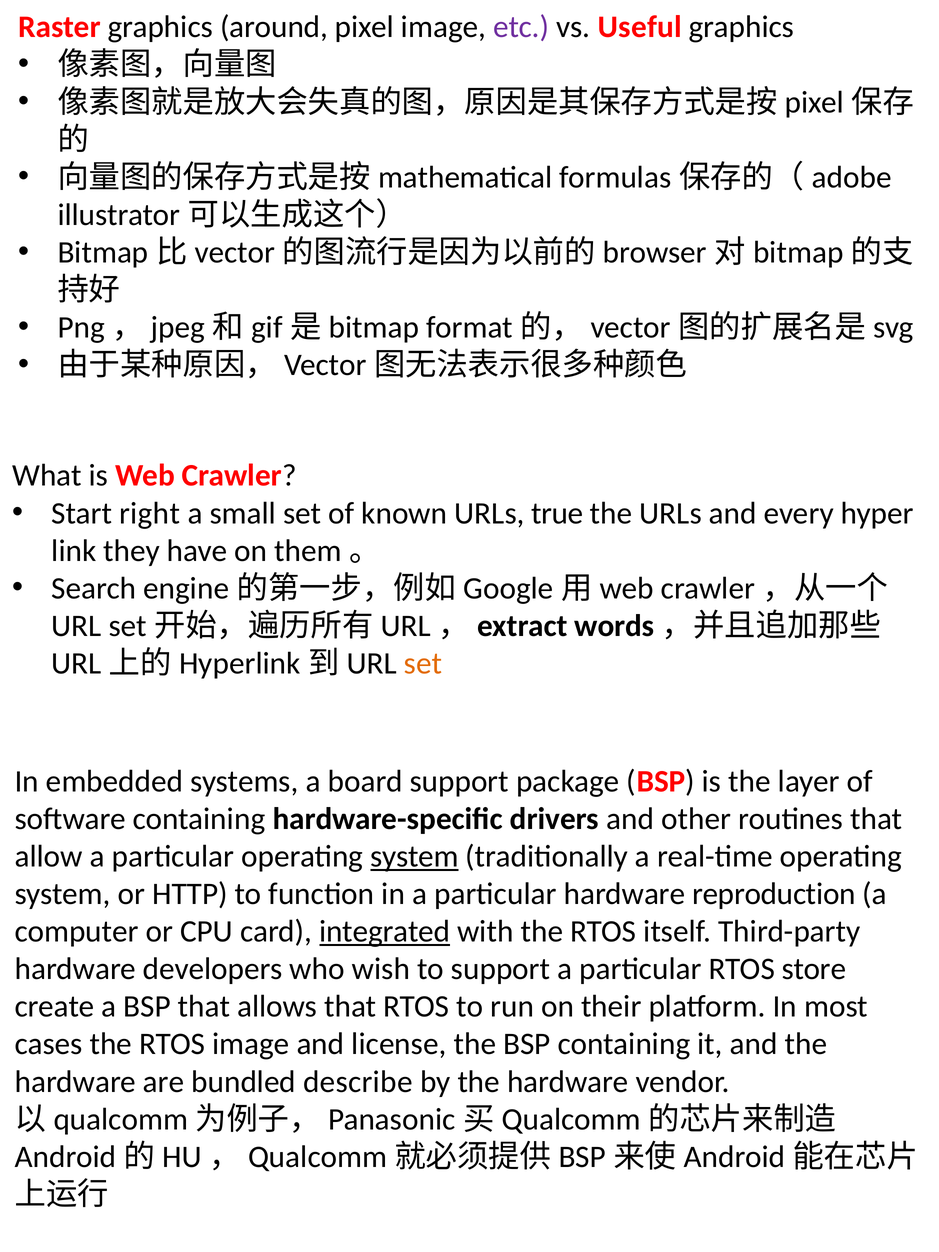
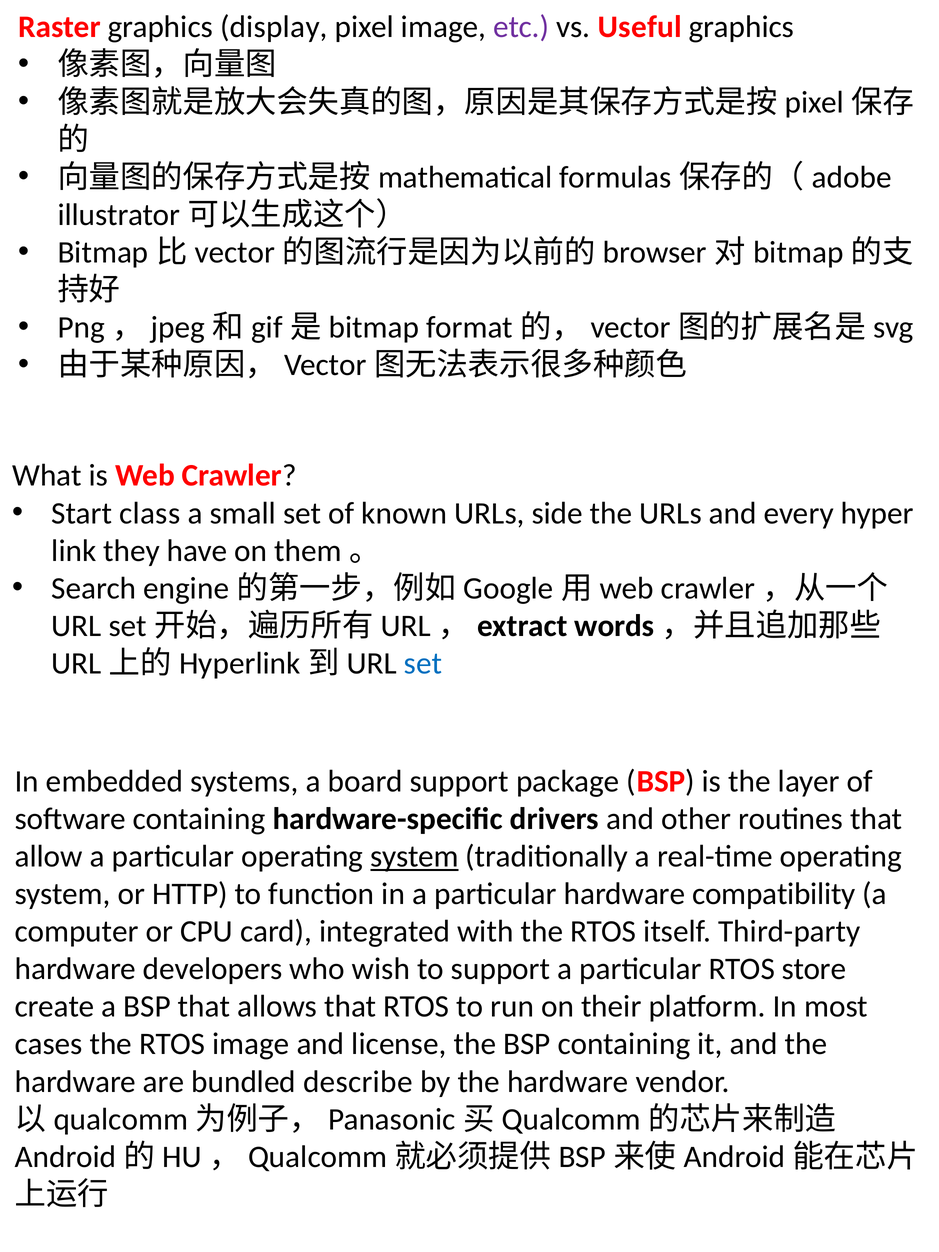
around: around -> display
right: right -> class
true: true -> side
set at (423, 663) colour: orange -> blue
reproduction: reproduction -> compatibility
integrated underline: present -> none
